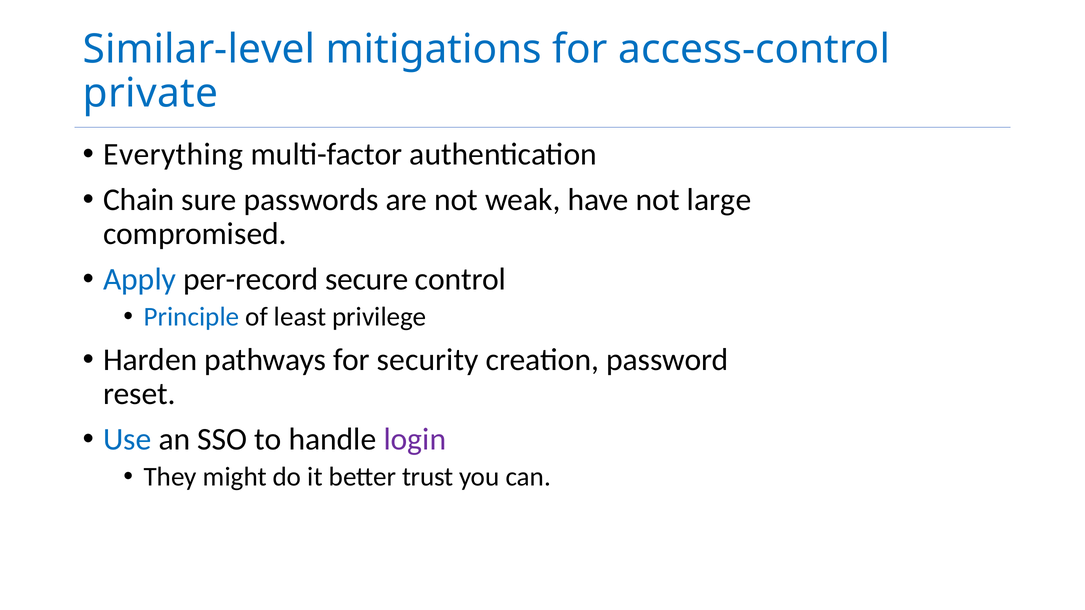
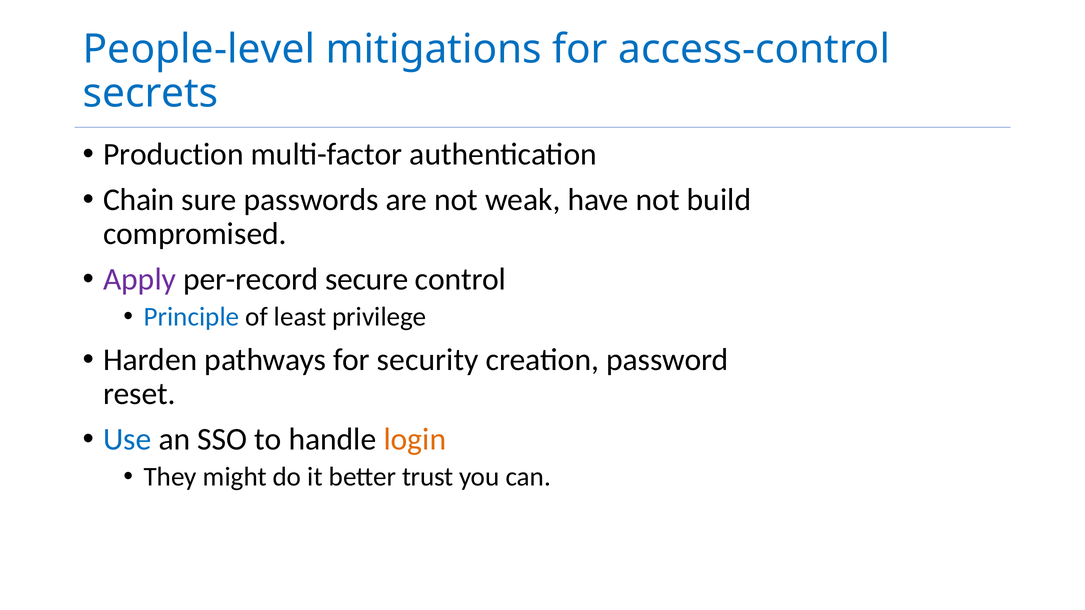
Similar-level: Similar-level -> People-level
private: private -> secrets
Everything: Everything -> Production
large: large -> build
Apply colour: blue -> purple
login colour: purple -> orange
